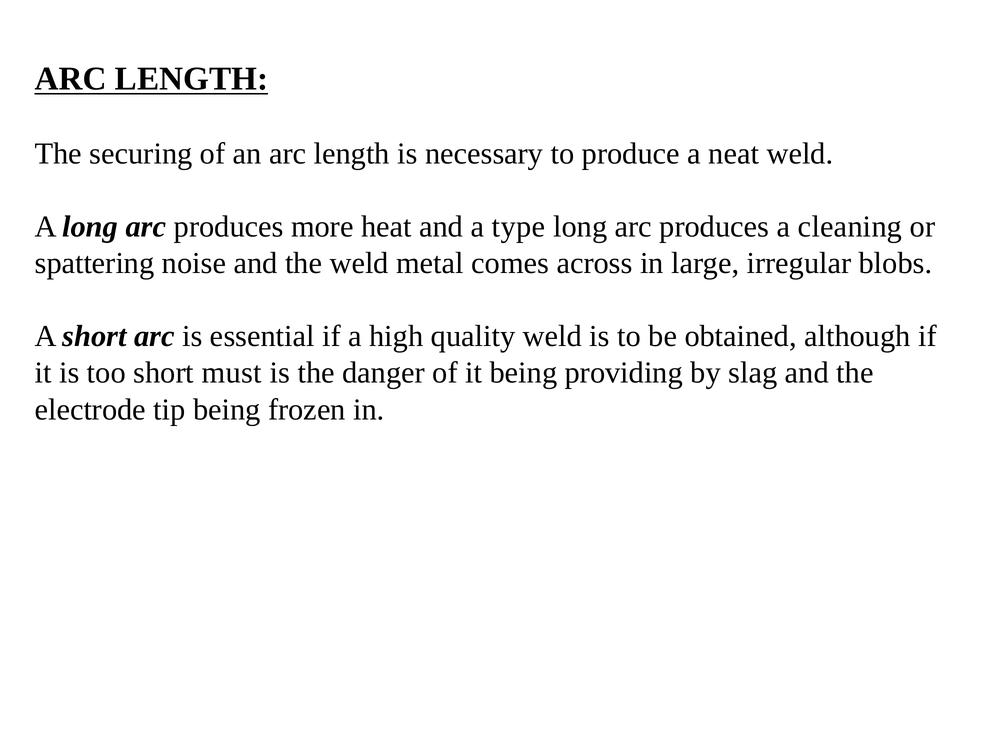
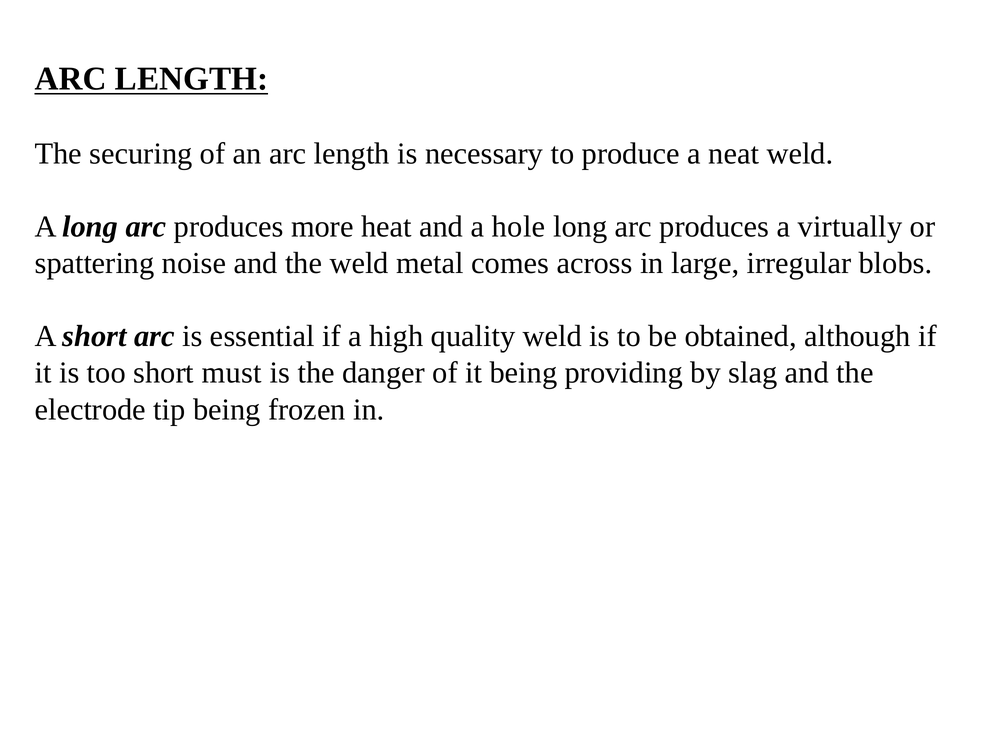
type: type -> hole
cleaning: cleaning -> virtually
